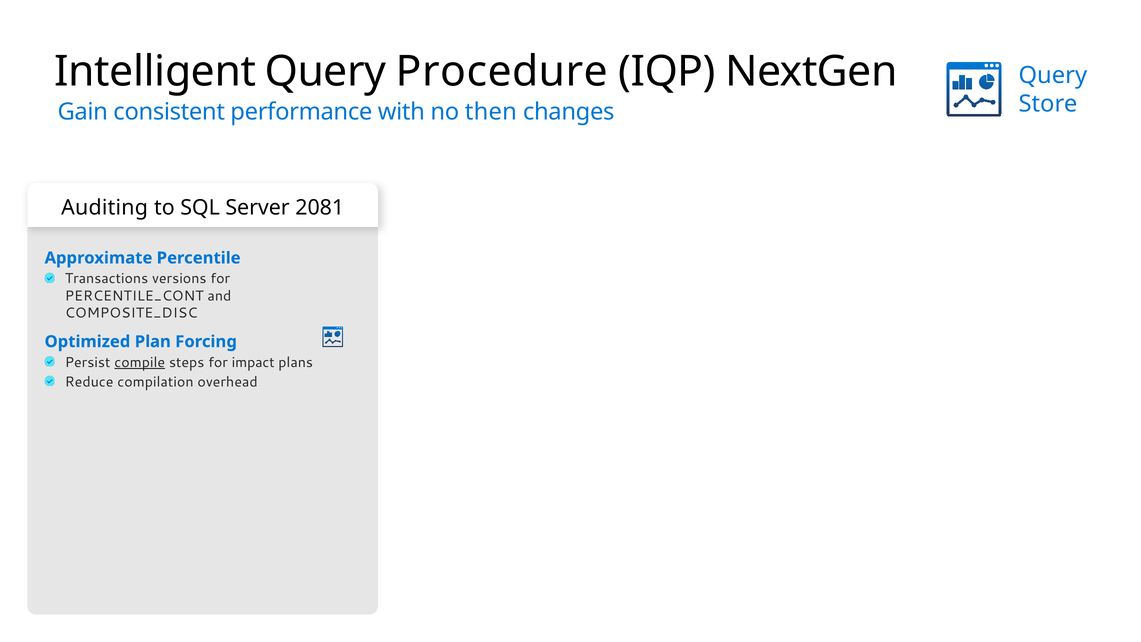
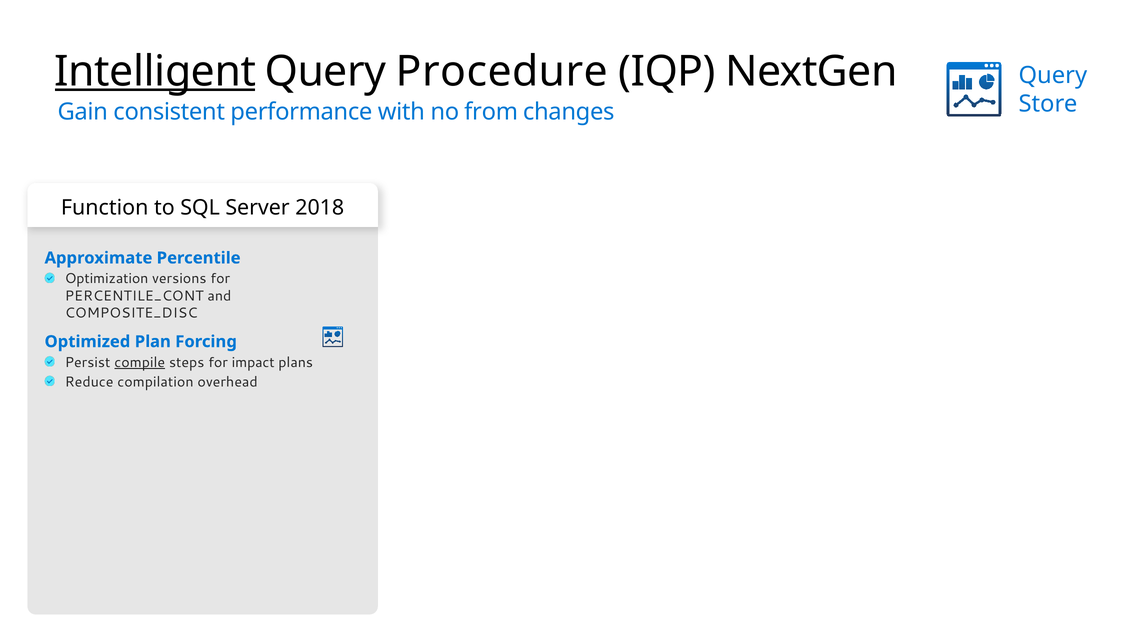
Intelligent underline: none -> present
then: then -> from
Auditing: Auditing -> Function
2081: 2081 -> 2018
Transactions: Transactions -> Optimization
